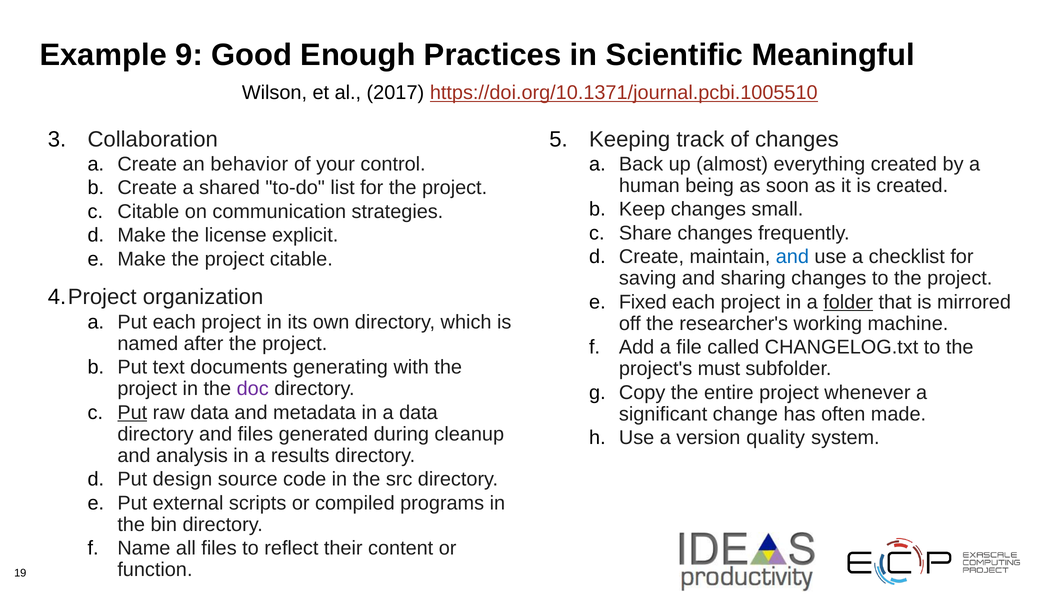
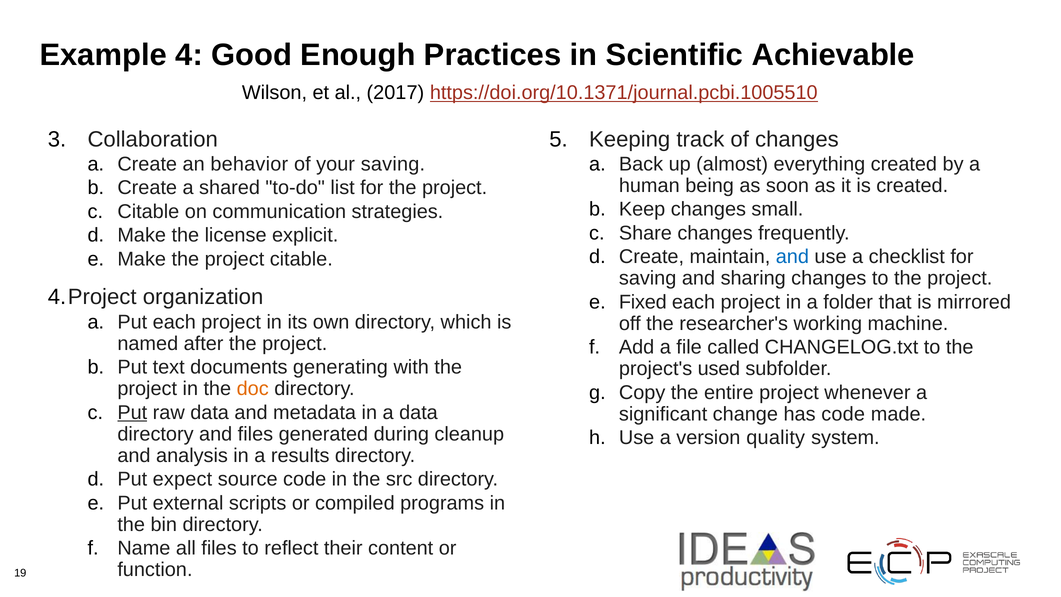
9: 9 -> 4
Meaningful: Meaningful -> Achievable
your control: control -> saving
folder underline: present -> none
must: must -> used
doc colour: purple -> orange
has often: often -> code
design: design -> expect
